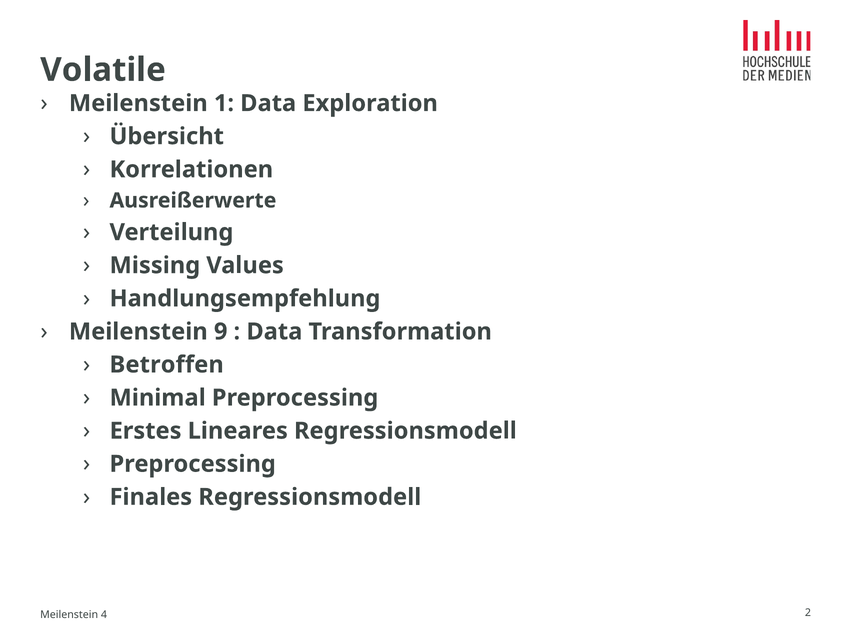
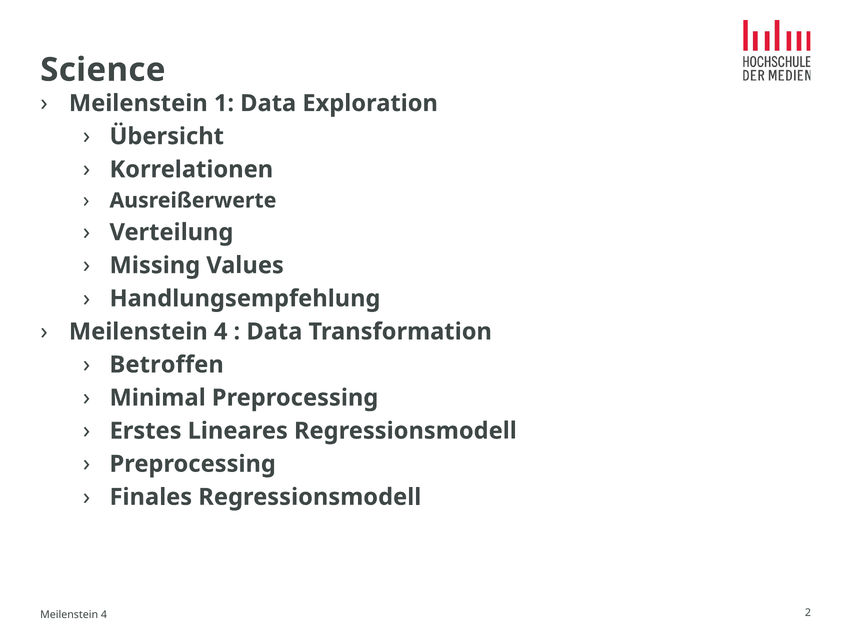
Volatile: Volatile -> Science
9 at (221, 332): 9 -> 4
